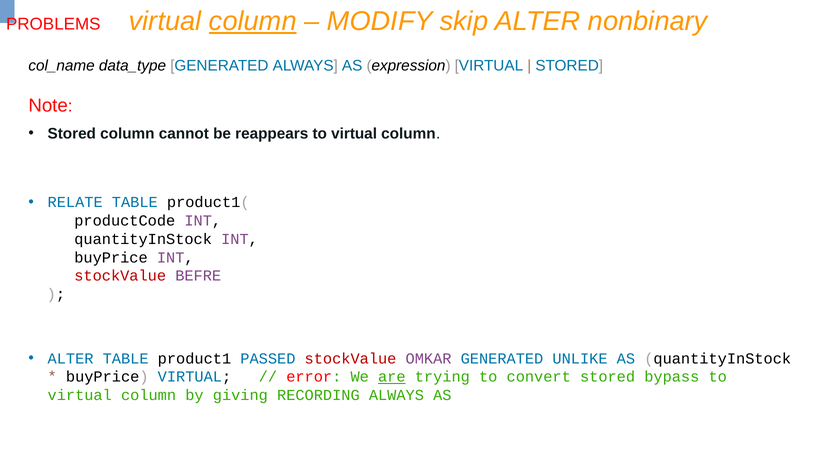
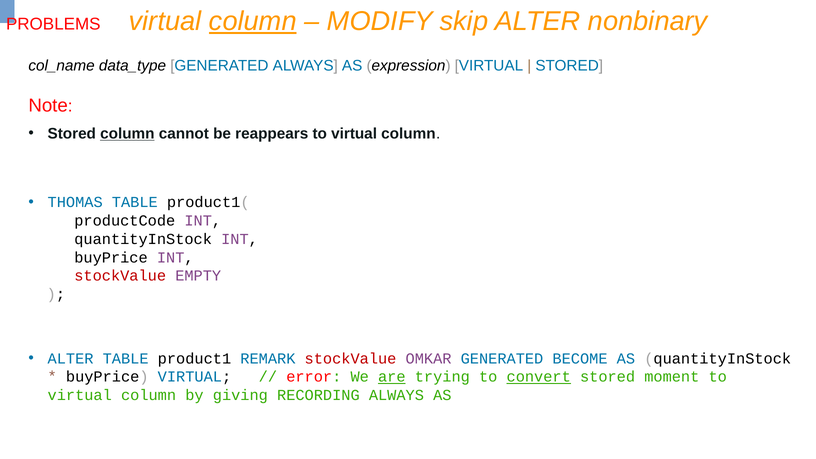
column at (127, 134) underline: none -> present
RELATE: RELATE -> THOMAS
BEFRE: BEFRE -> EMPTY
PASSED: PASSED -> REMARK
UNLIKE: UNLIKE -> BECOME
convert underline: none -> present
bypass: bypass -> moment
